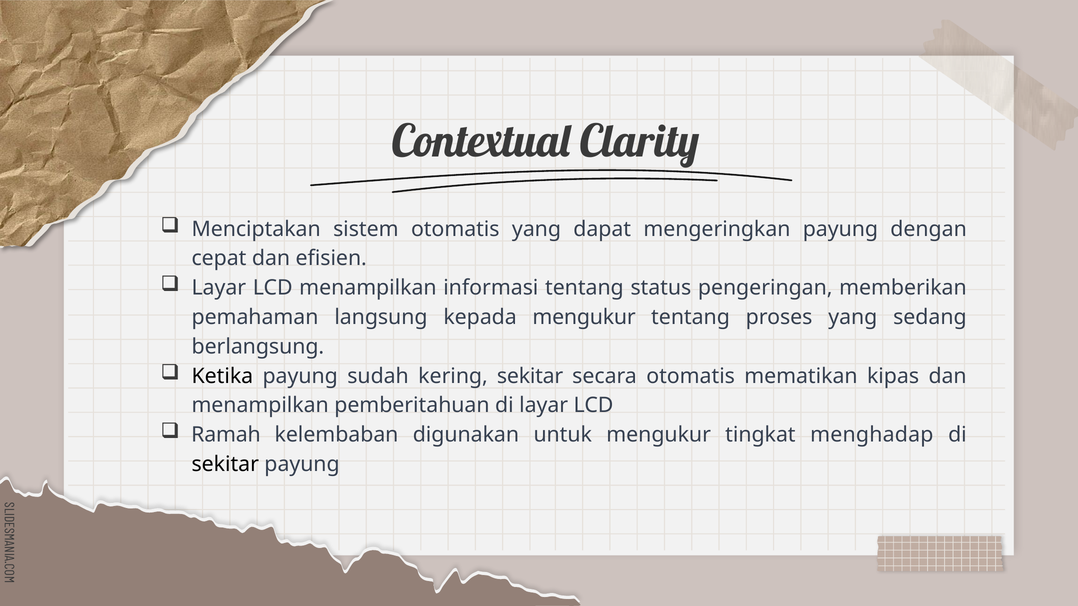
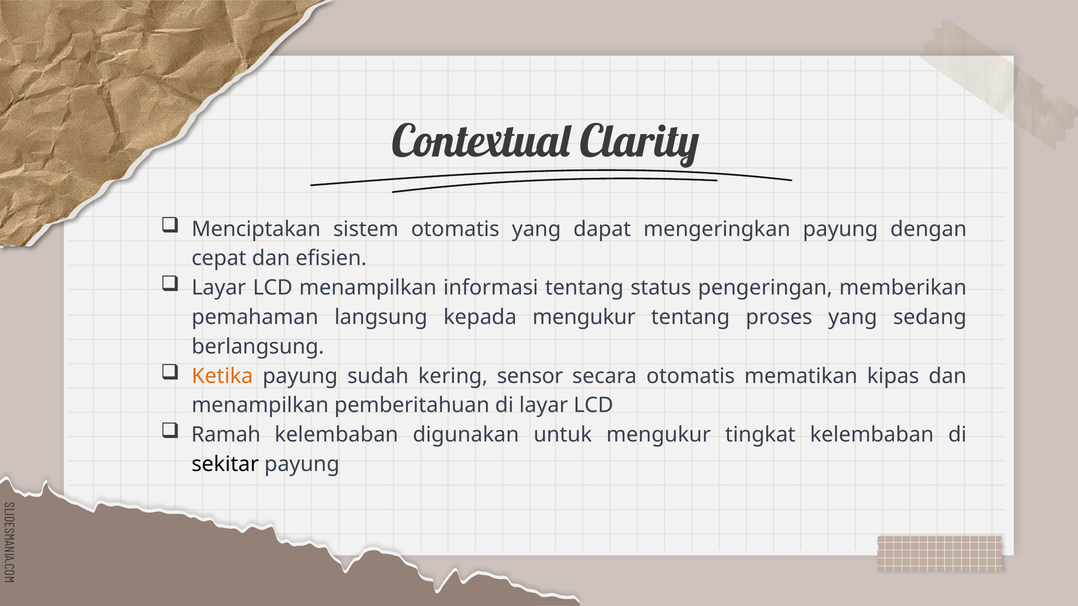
Ketika colour: black -> orange
kering sekitar: sekitar -> sensor
tingkat menghadap: menghadap -> kelembaban
